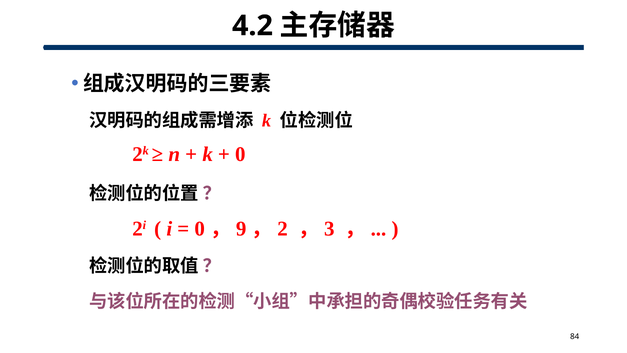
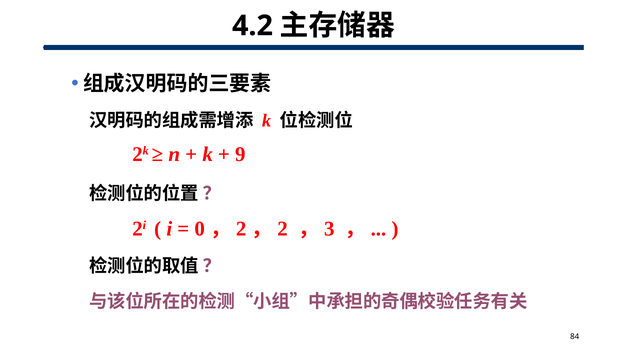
0 at (240, 154): 0 -> 9
9 at (241, 229): 9 -> 2
